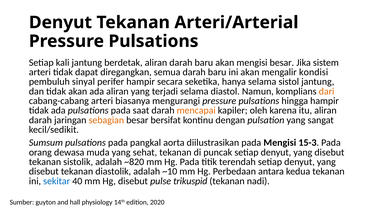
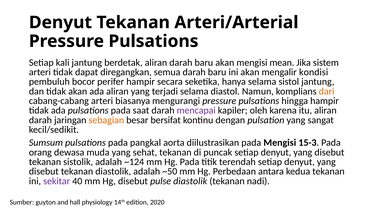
mengisi besar: besar -> mean
sinyal: sinyal -> bocor
mencapai colour: orange -> purple
~820: ~820 -> ~124
~10: ~10 -> ~50
sekitar colour: blue -> purple
pulse trikuspid: trikuspid -> diastolik
